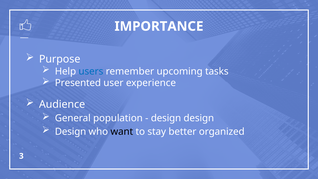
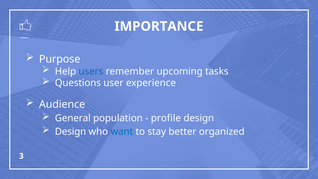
Presented: Presented -> Questions
design at (166, 118): design -> profile
want colour: black -> blue
